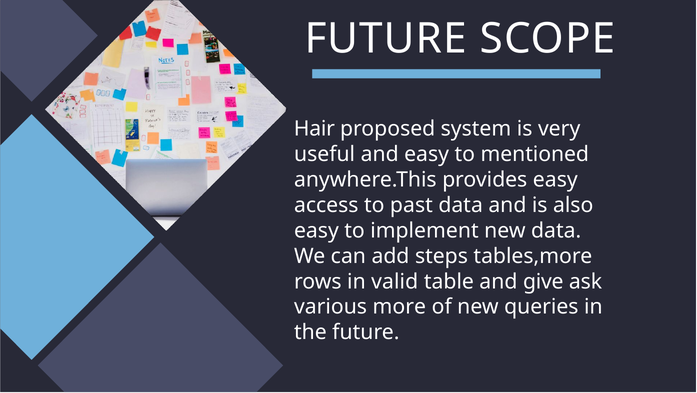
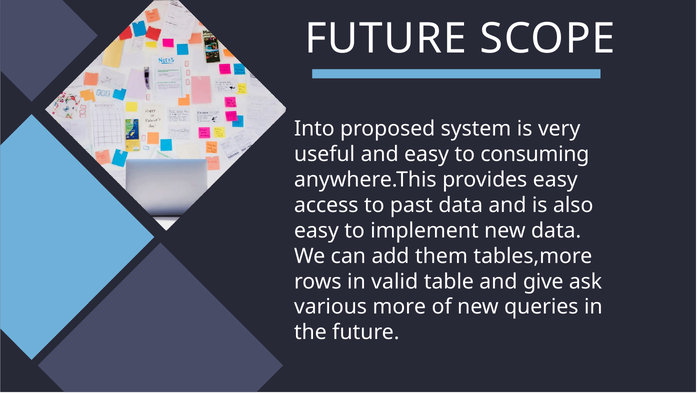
Hair: Hair -> Into
mentioned: mentioned -> consuming
steps: steps -> them
